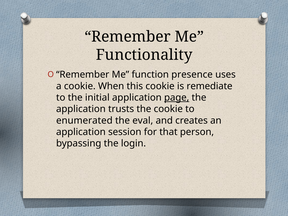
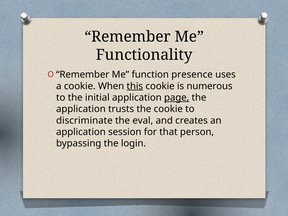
this underline: none -> present
remediate: remediate -> numerous
enumerated: enumerated -> discriminate
